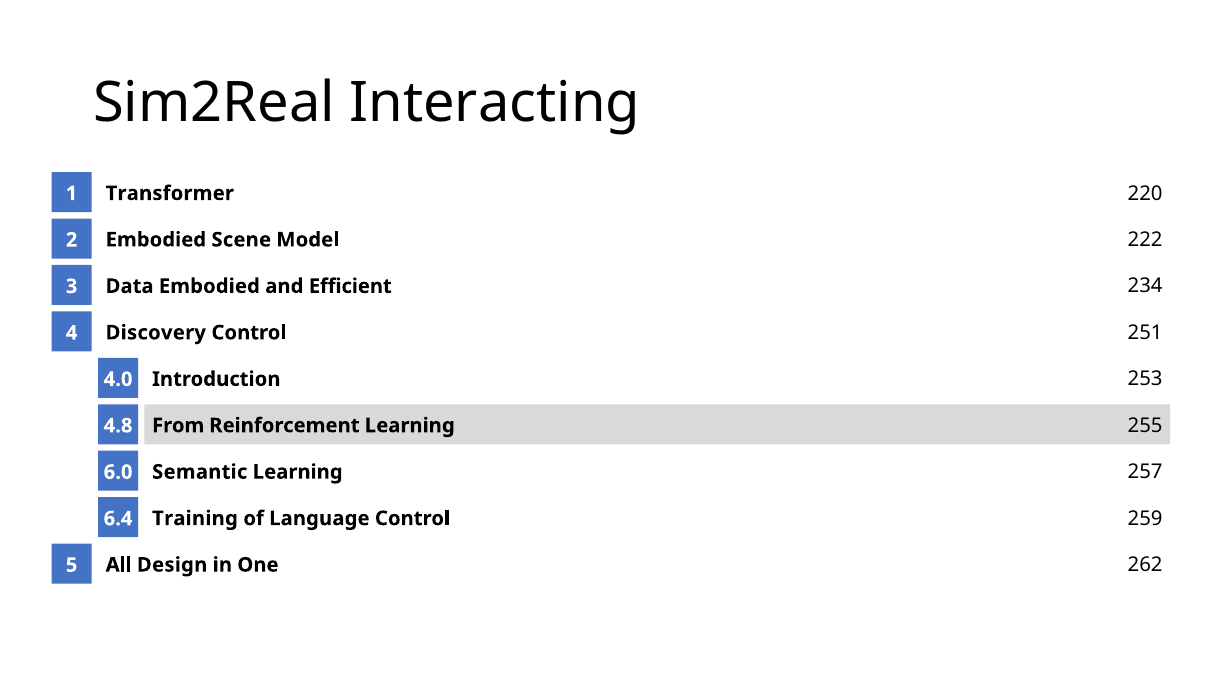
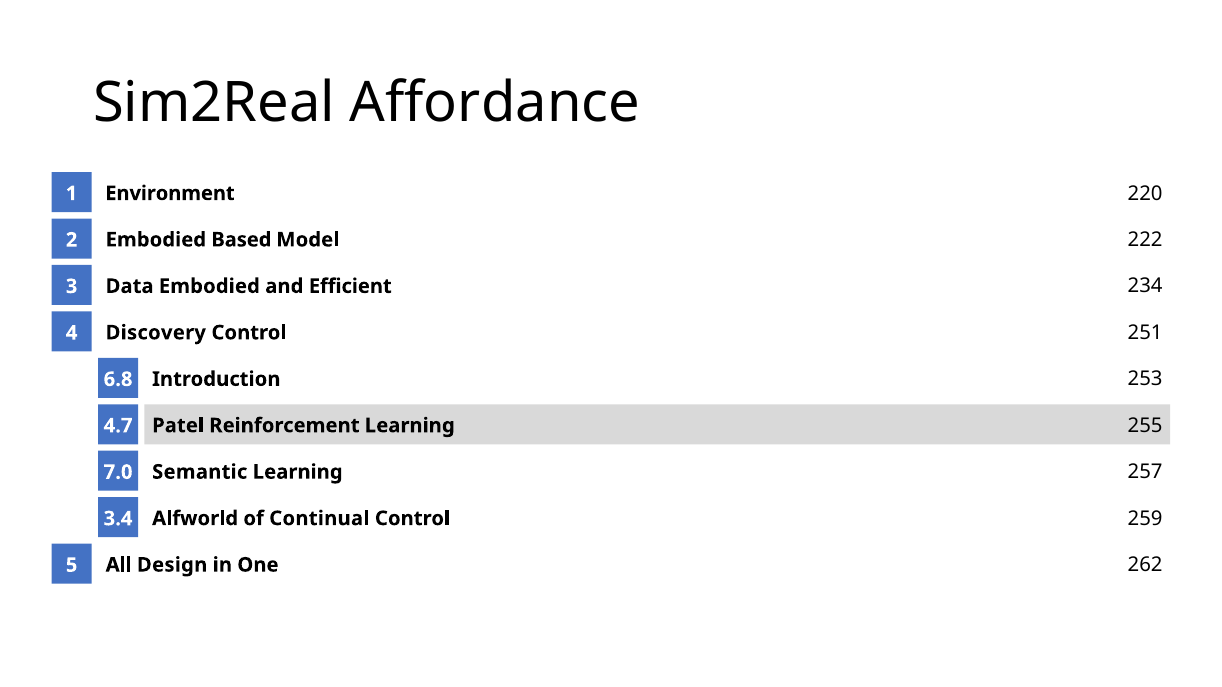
Interacting: Interacting -> Affordance
Transformer: Transformer -> Environment
Scene: Scene -> Based
4.0: 4.0 -> 6.8
From: From -> Patel
4.8: 4.8 -> 4.7
6.0: 6.0 -> 7.0
Training: Training -> Alfworld
Language: Language -> Continual
6.4: 6.4 -> 3.4
